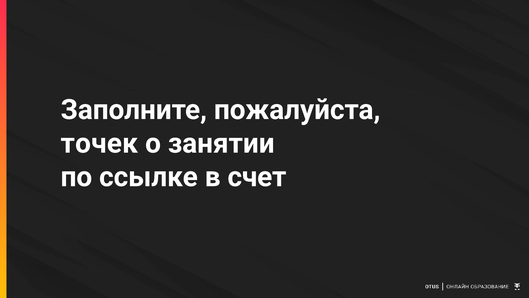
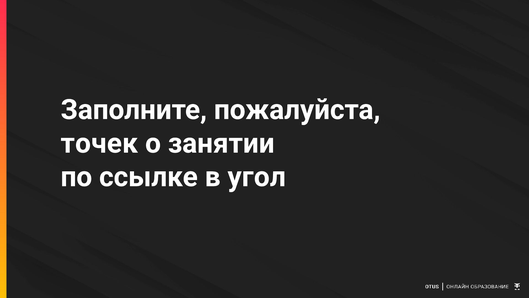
счет: счет -> угол
